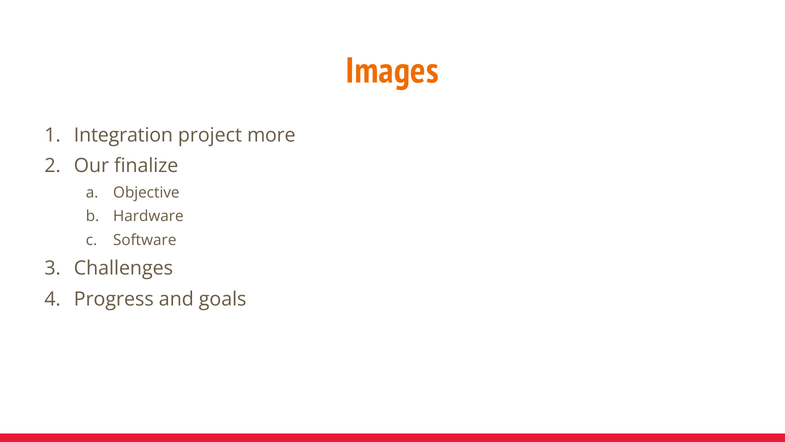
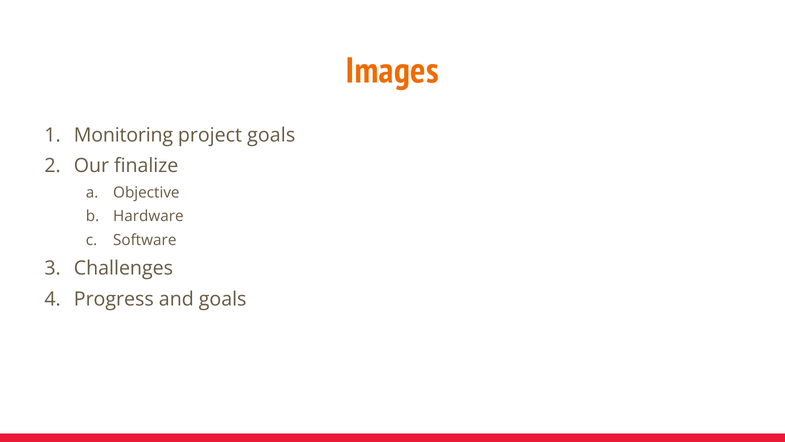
Integration: Integration -> Monitoring
project more: more -> goals
